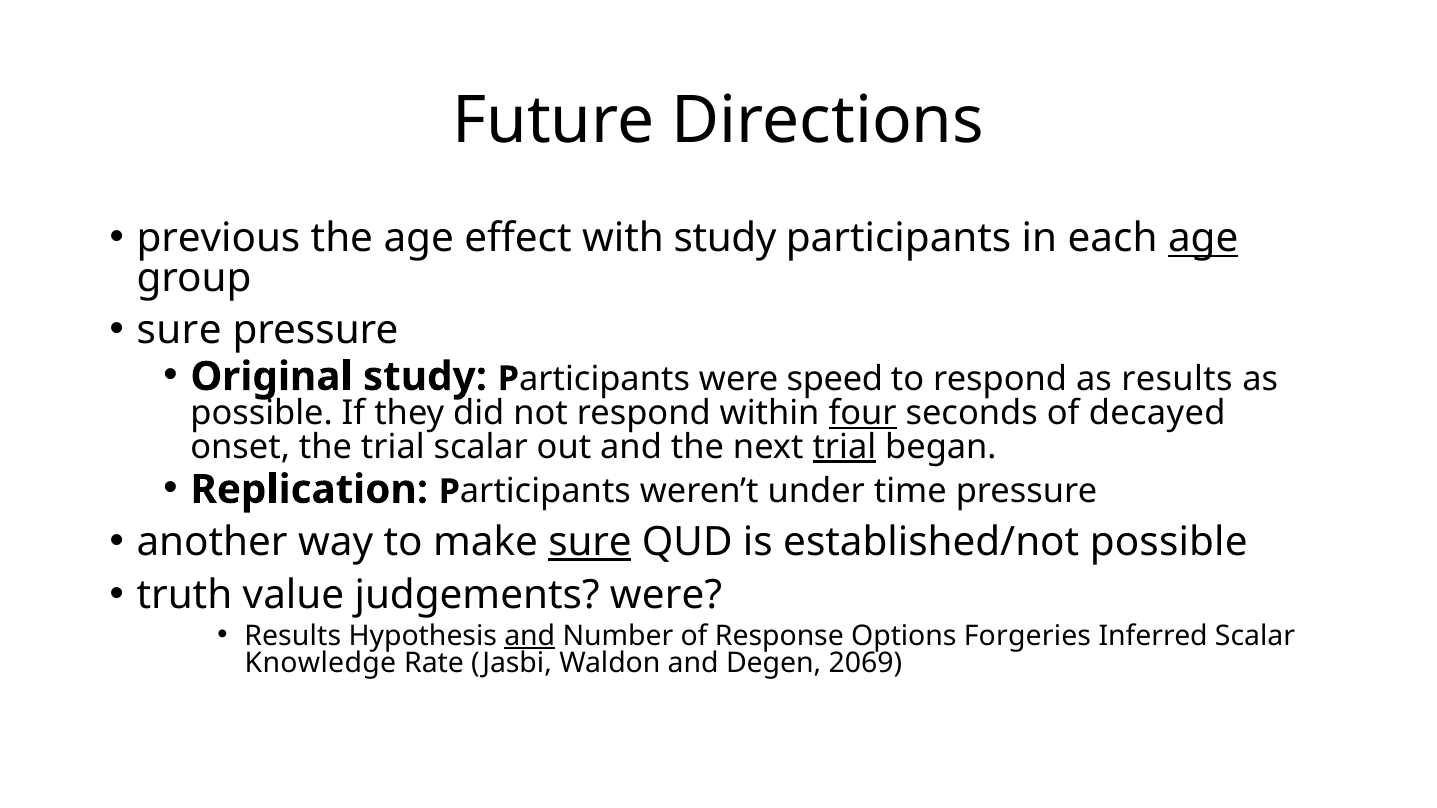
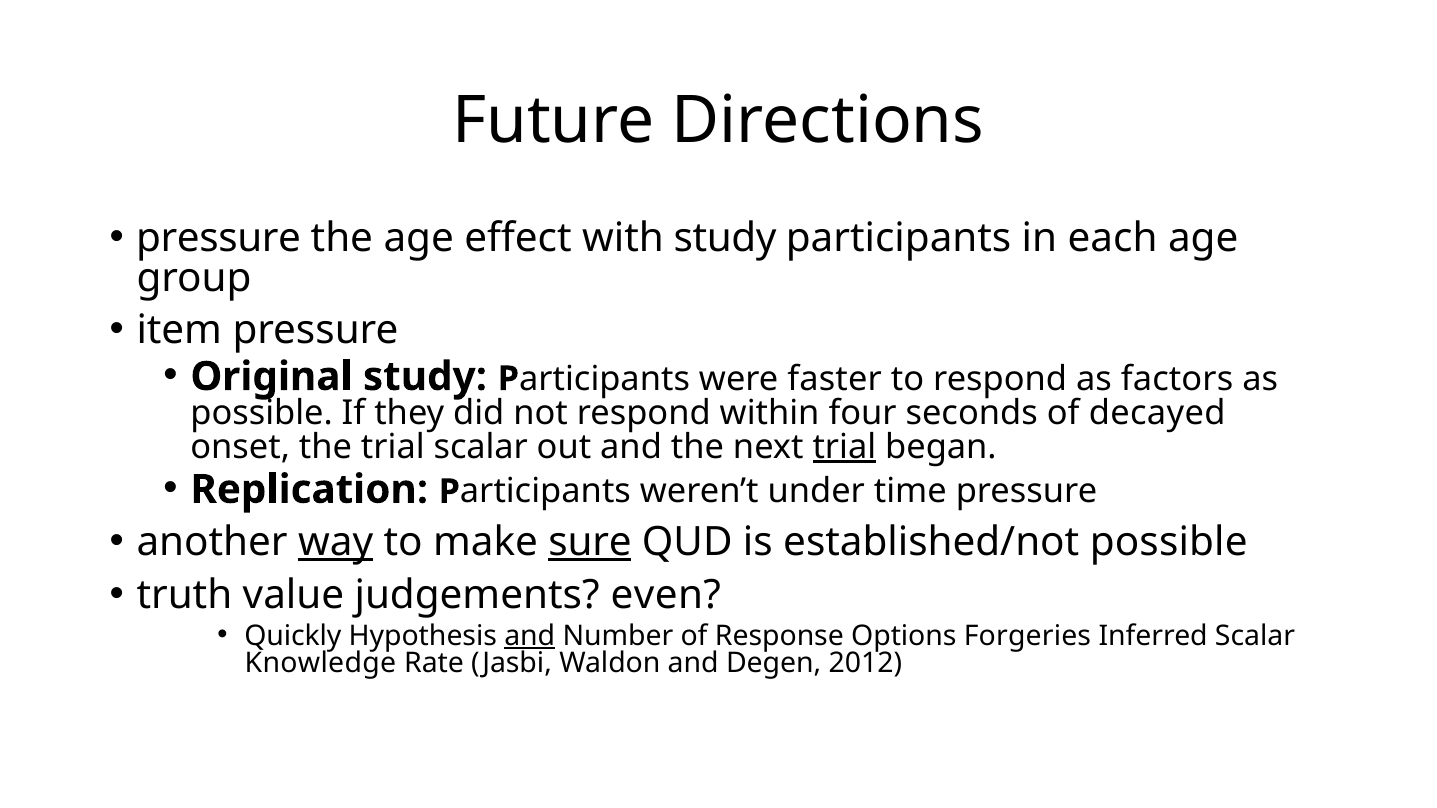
previous at (218, 239): previous -> pressure
age at (1203, 239) underline: present -> none
sure at (179, 331): sure -> item
speed: speed -> faster
as results: results -> factors
four underline: present -> none
way underline: none -> present
judgements were: were -> even
Results at (293, 636): Results -> Quickly
2069: 2069 -> 2012
